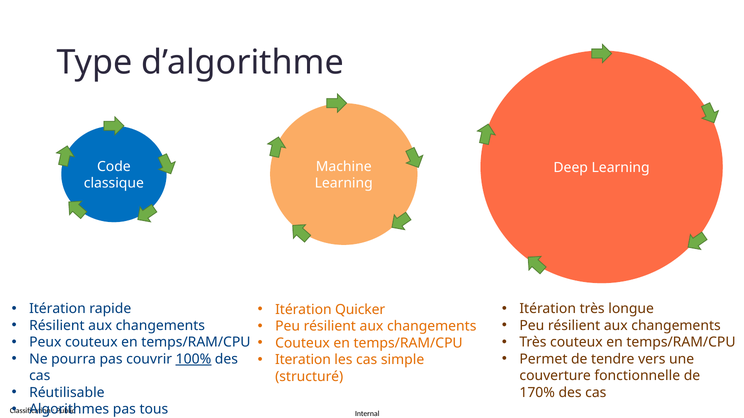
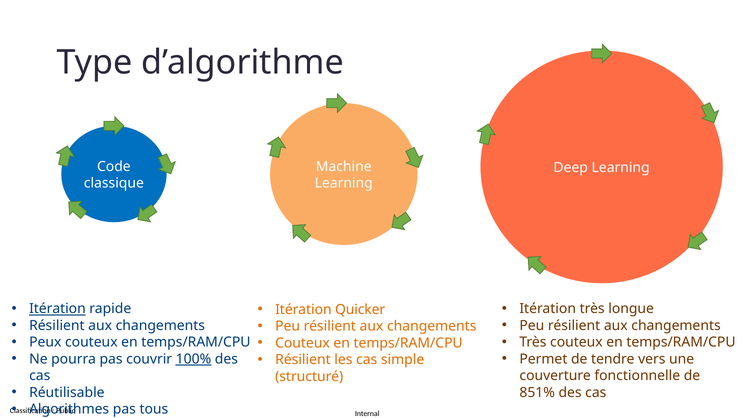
Itération at (57, 309) underline: none -> present
Iteration at (303, 360): Iteration -> Résilient
170%: 170% -> 851%
